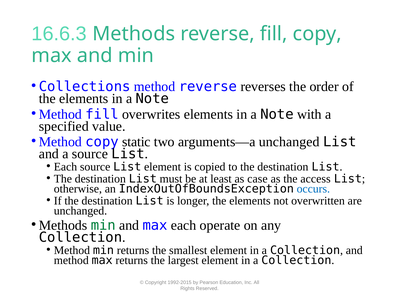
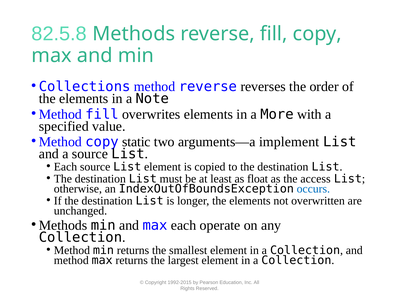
16.6.3: 16.6.3 -> 82.5.8
Note at (277, 114): Note -> More
arguments—a unchanged: unchanged -> implement
case: case -> float
min at (103, 226) colour: green -> black
